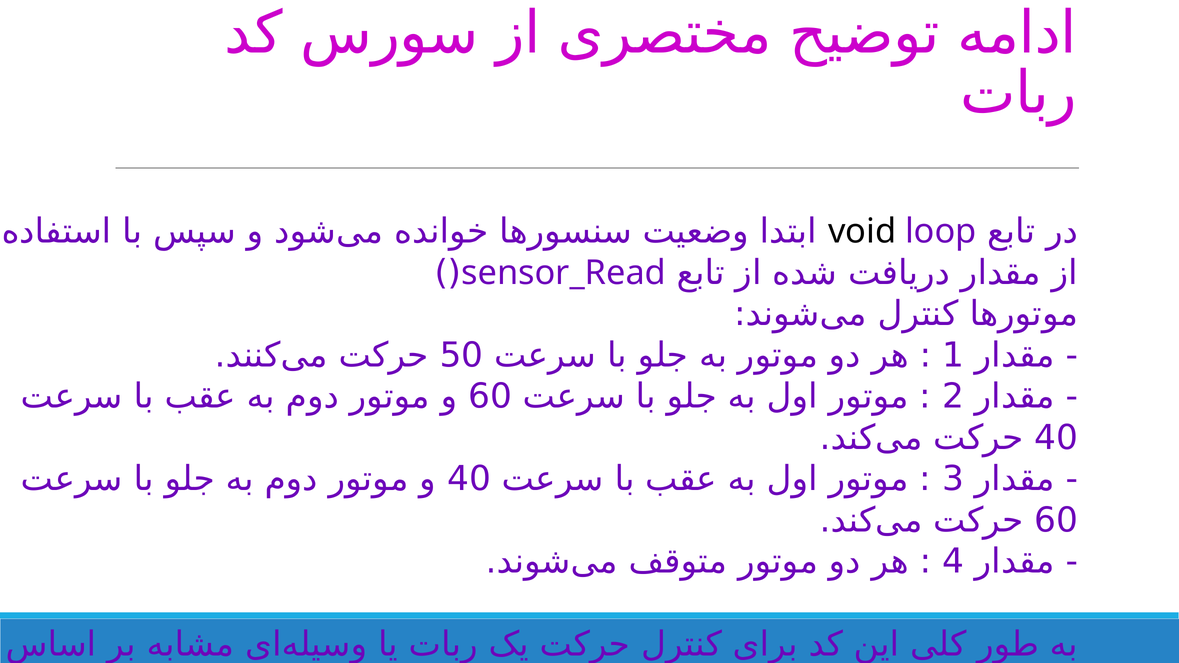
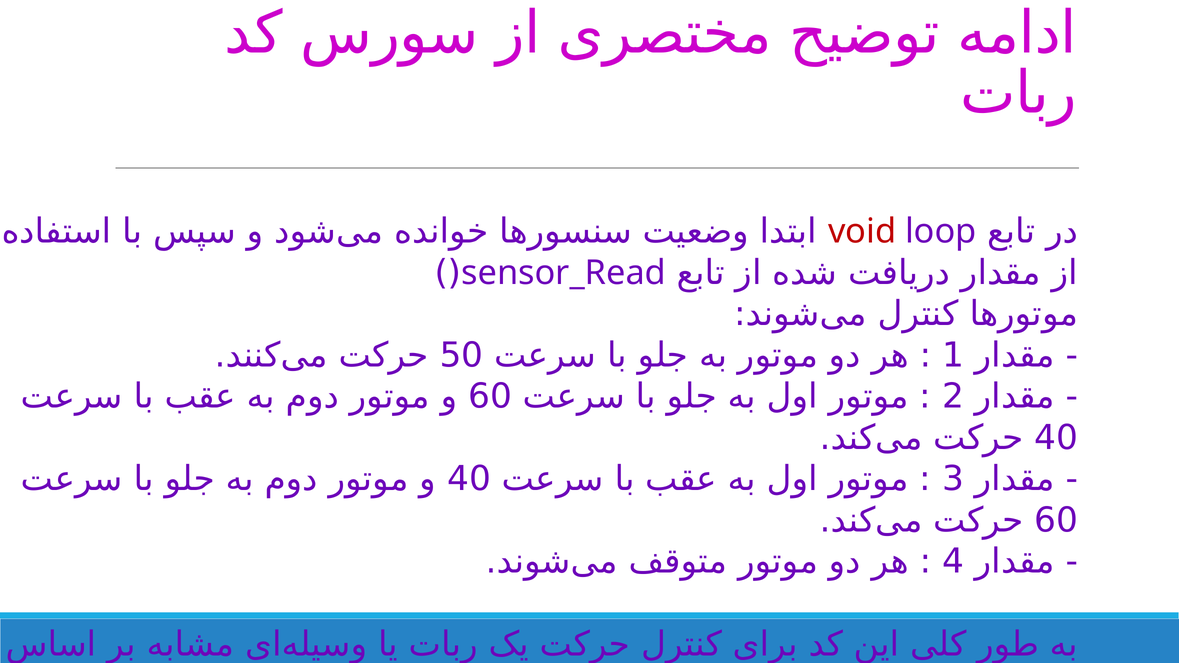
void colour: black -> red
